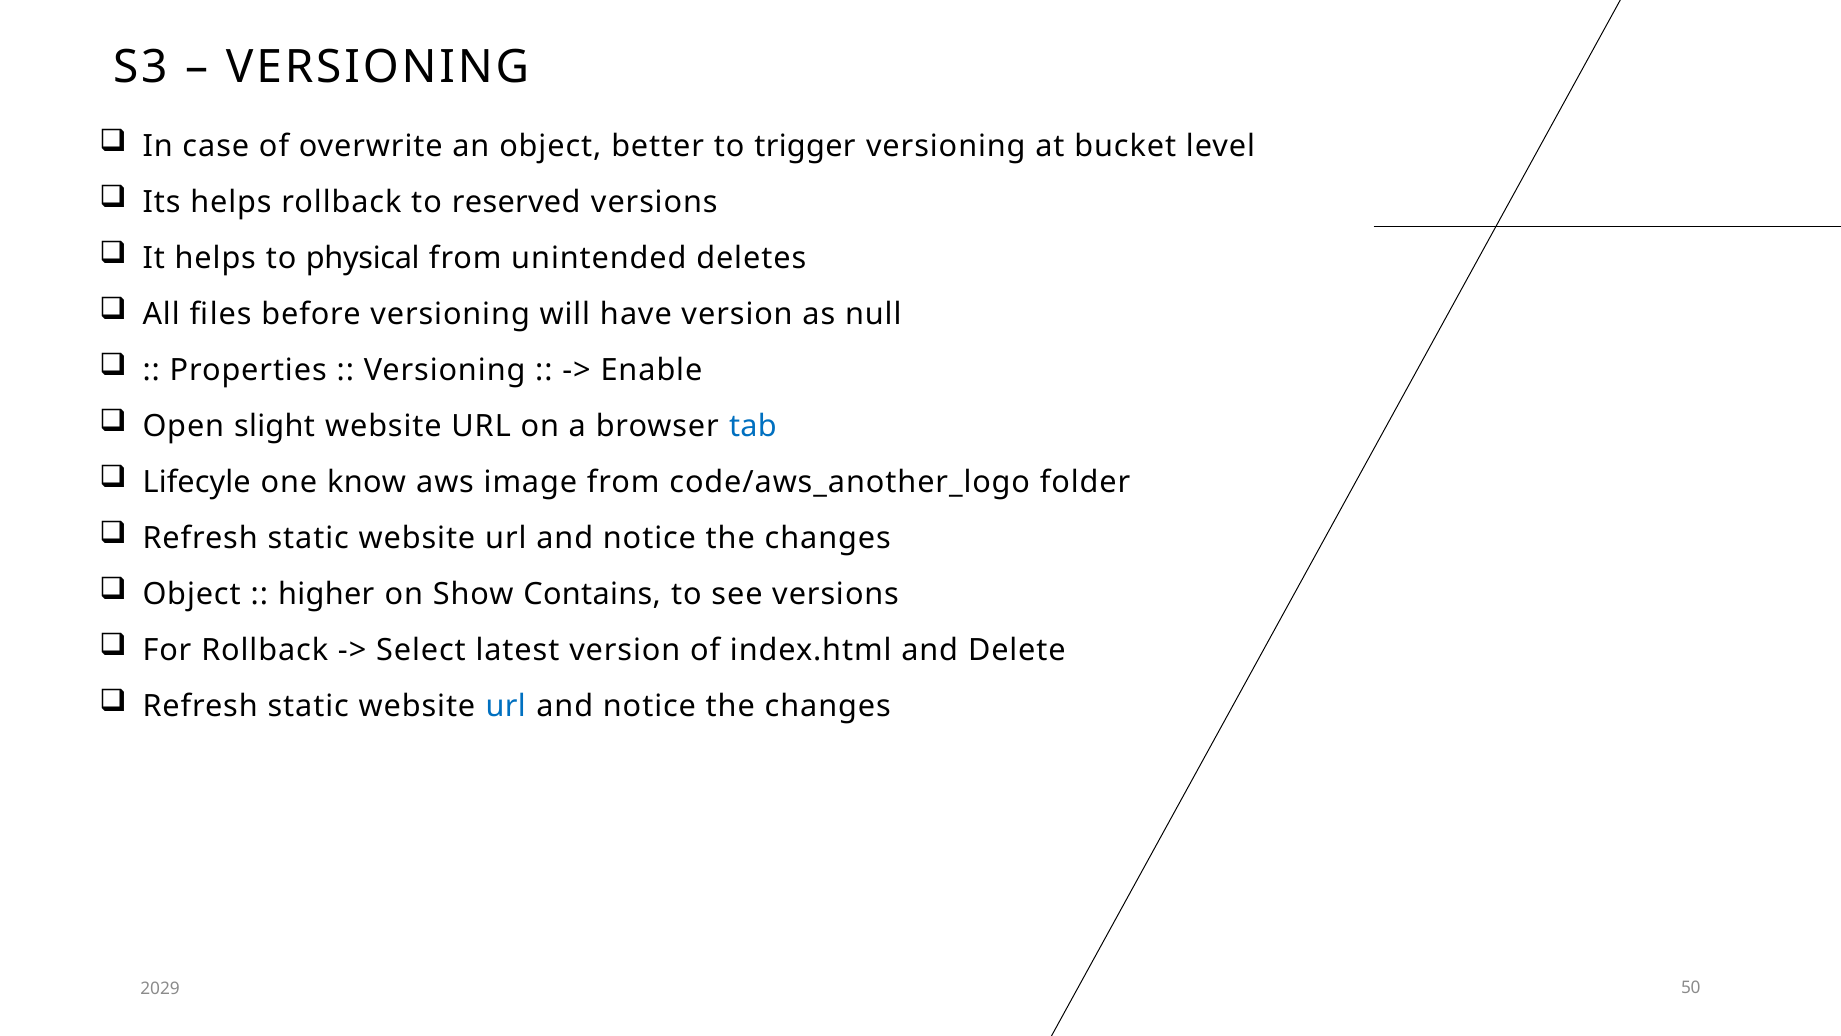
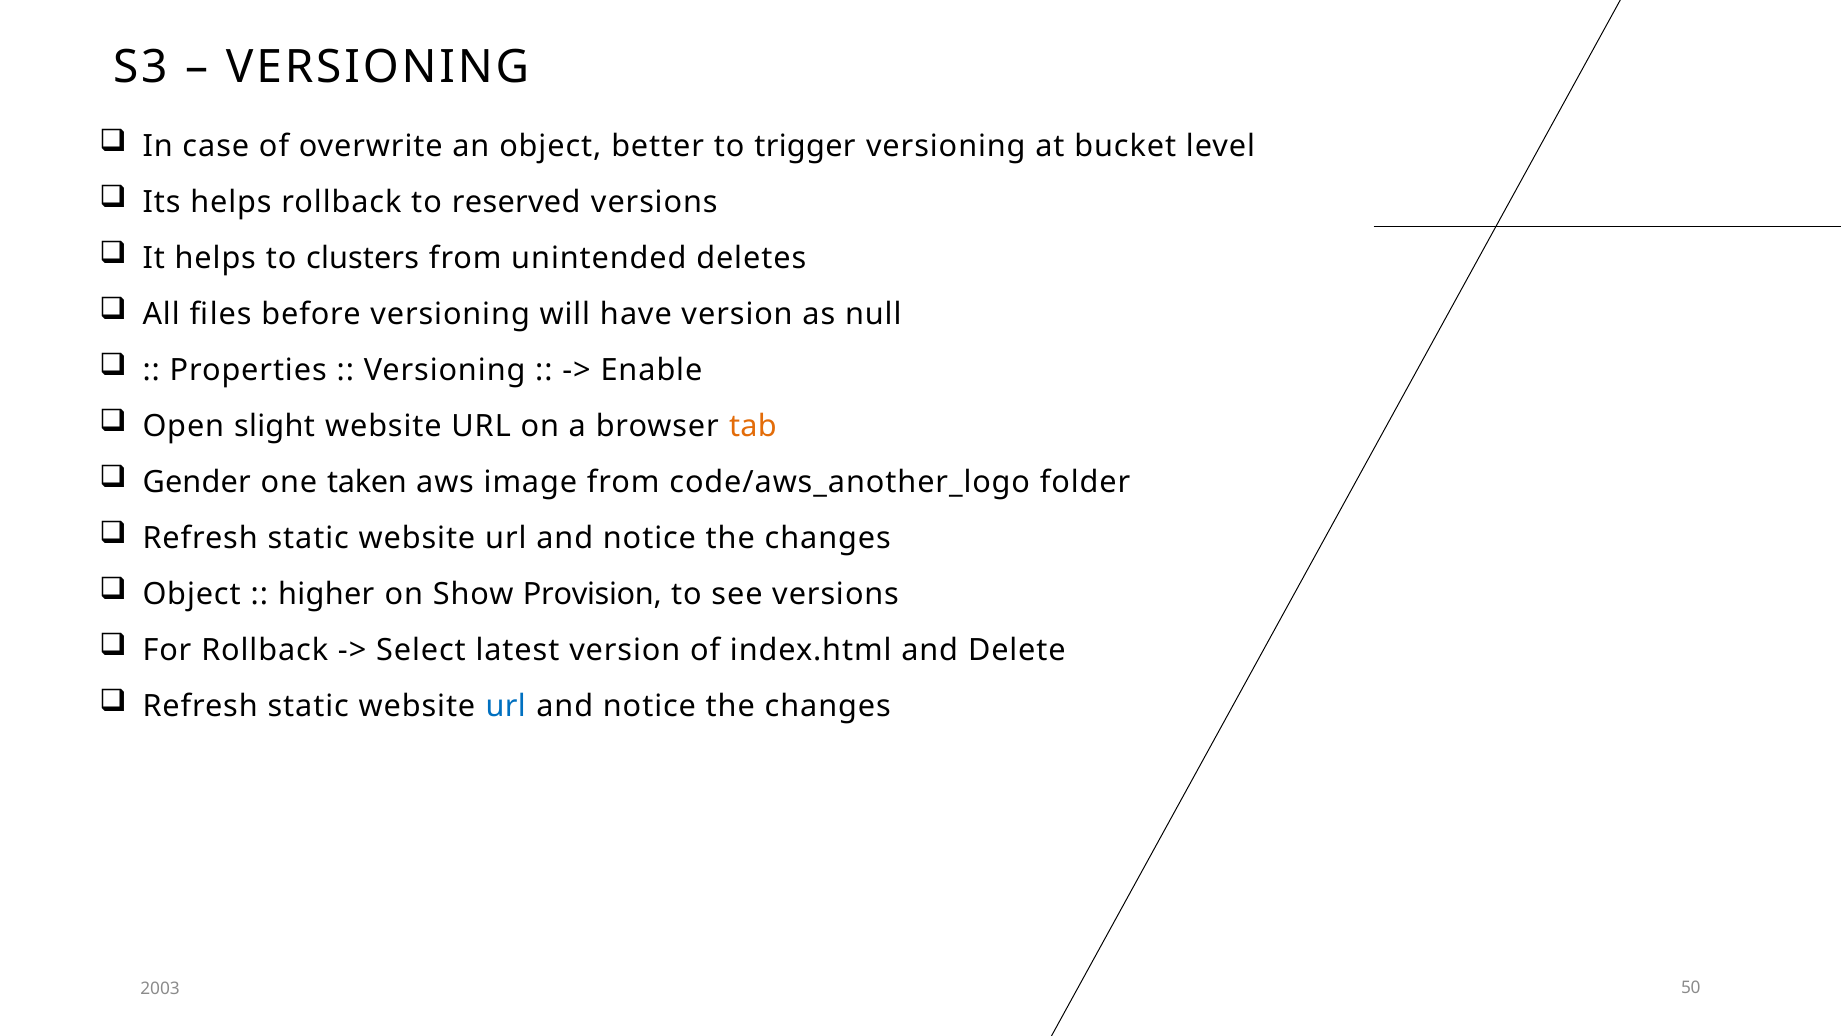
physical: physical -> clusters
tab colour: blue -> orange
Lifecyle: Lifecyle -> Gender
know: know -> taken
Contains: Contains -> Provision
2029: 2029 -> 2003
